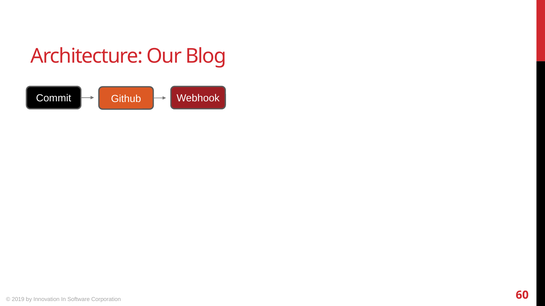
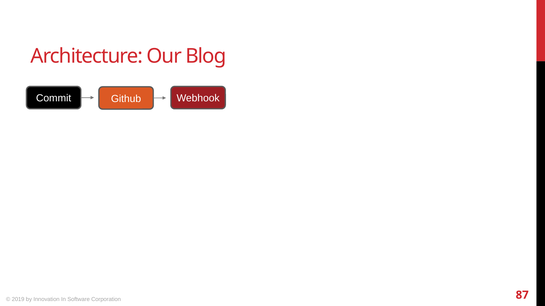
60: 60 -> 87
